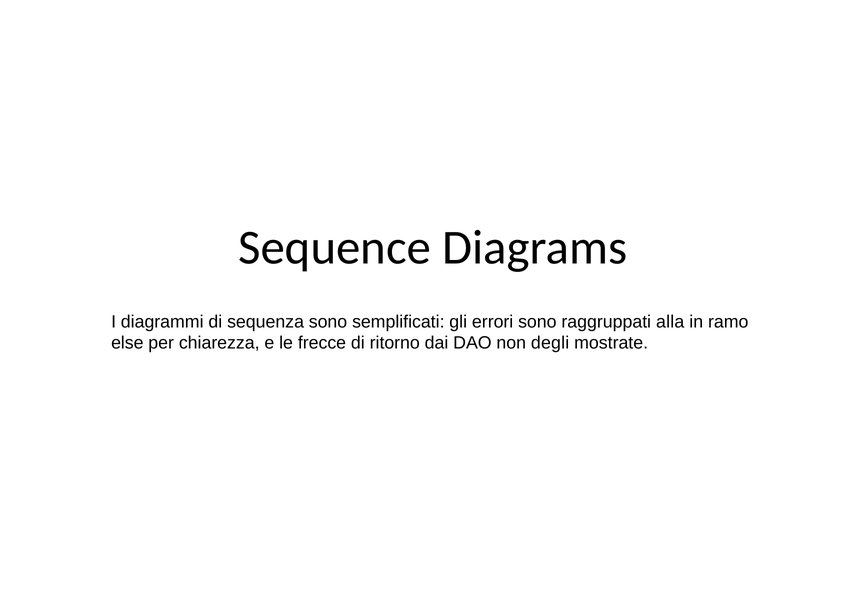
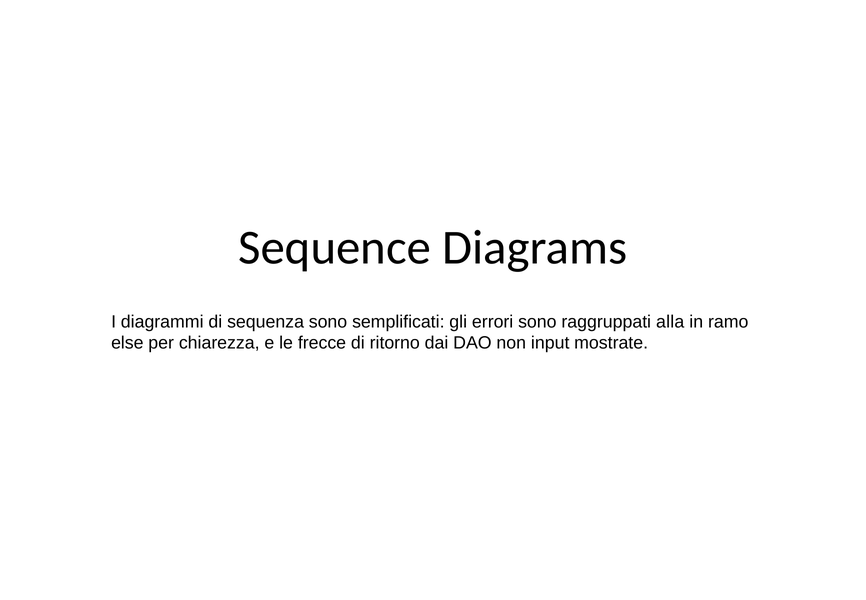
degli: degli -> input
